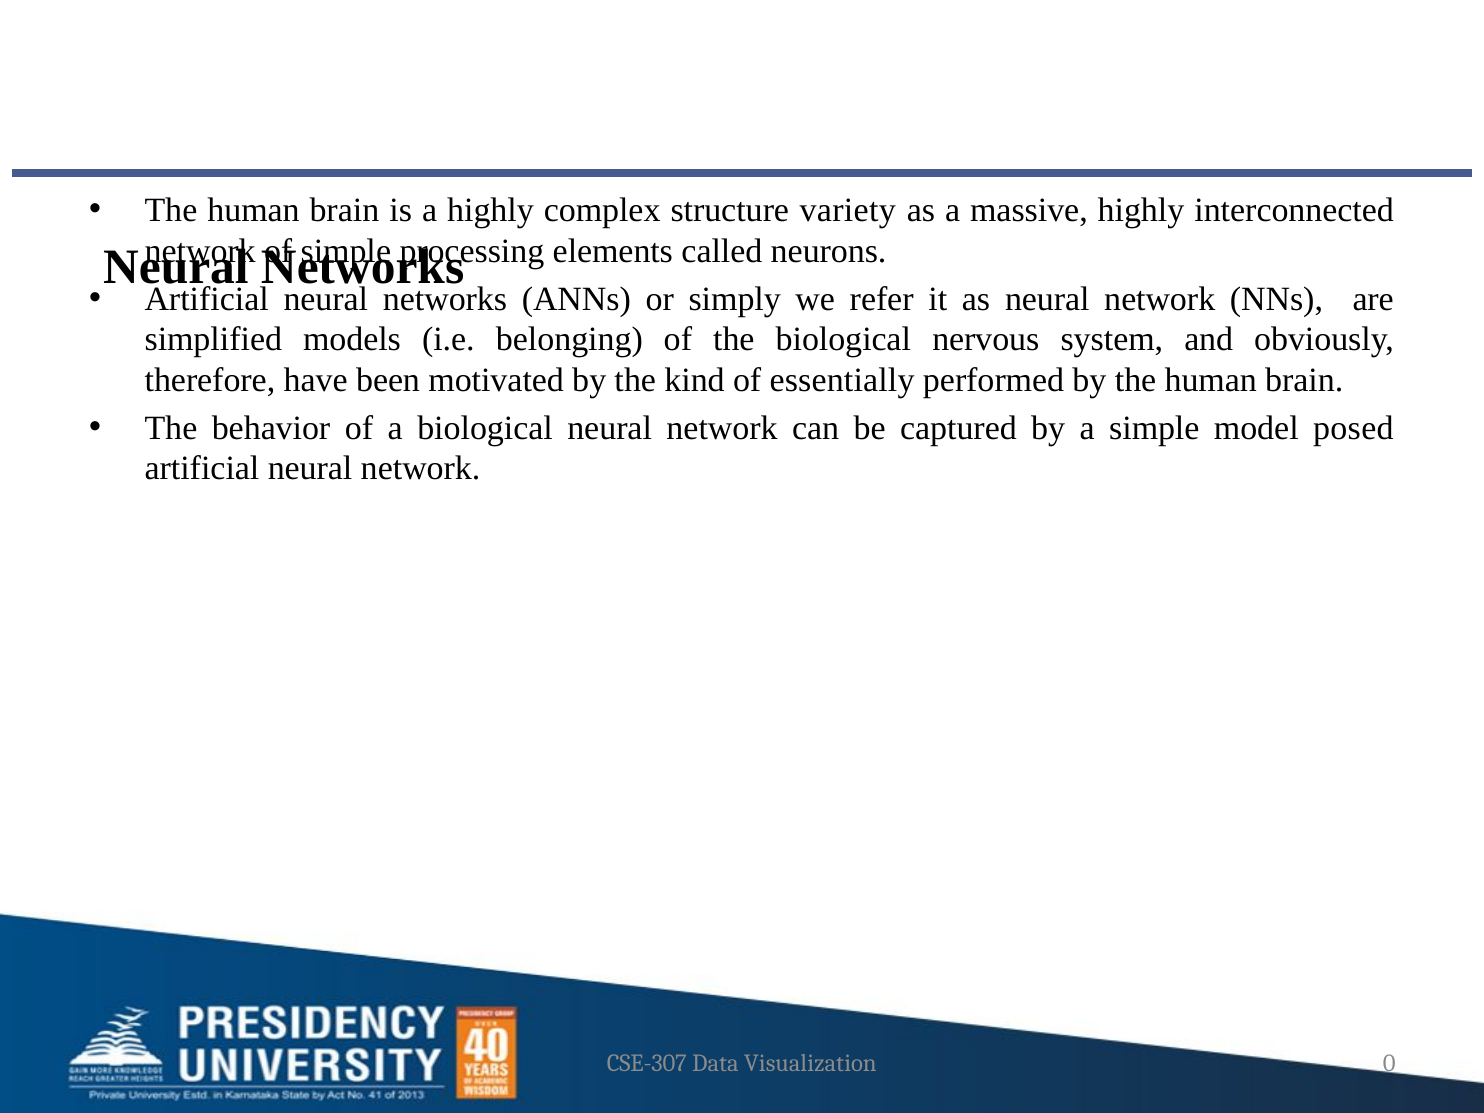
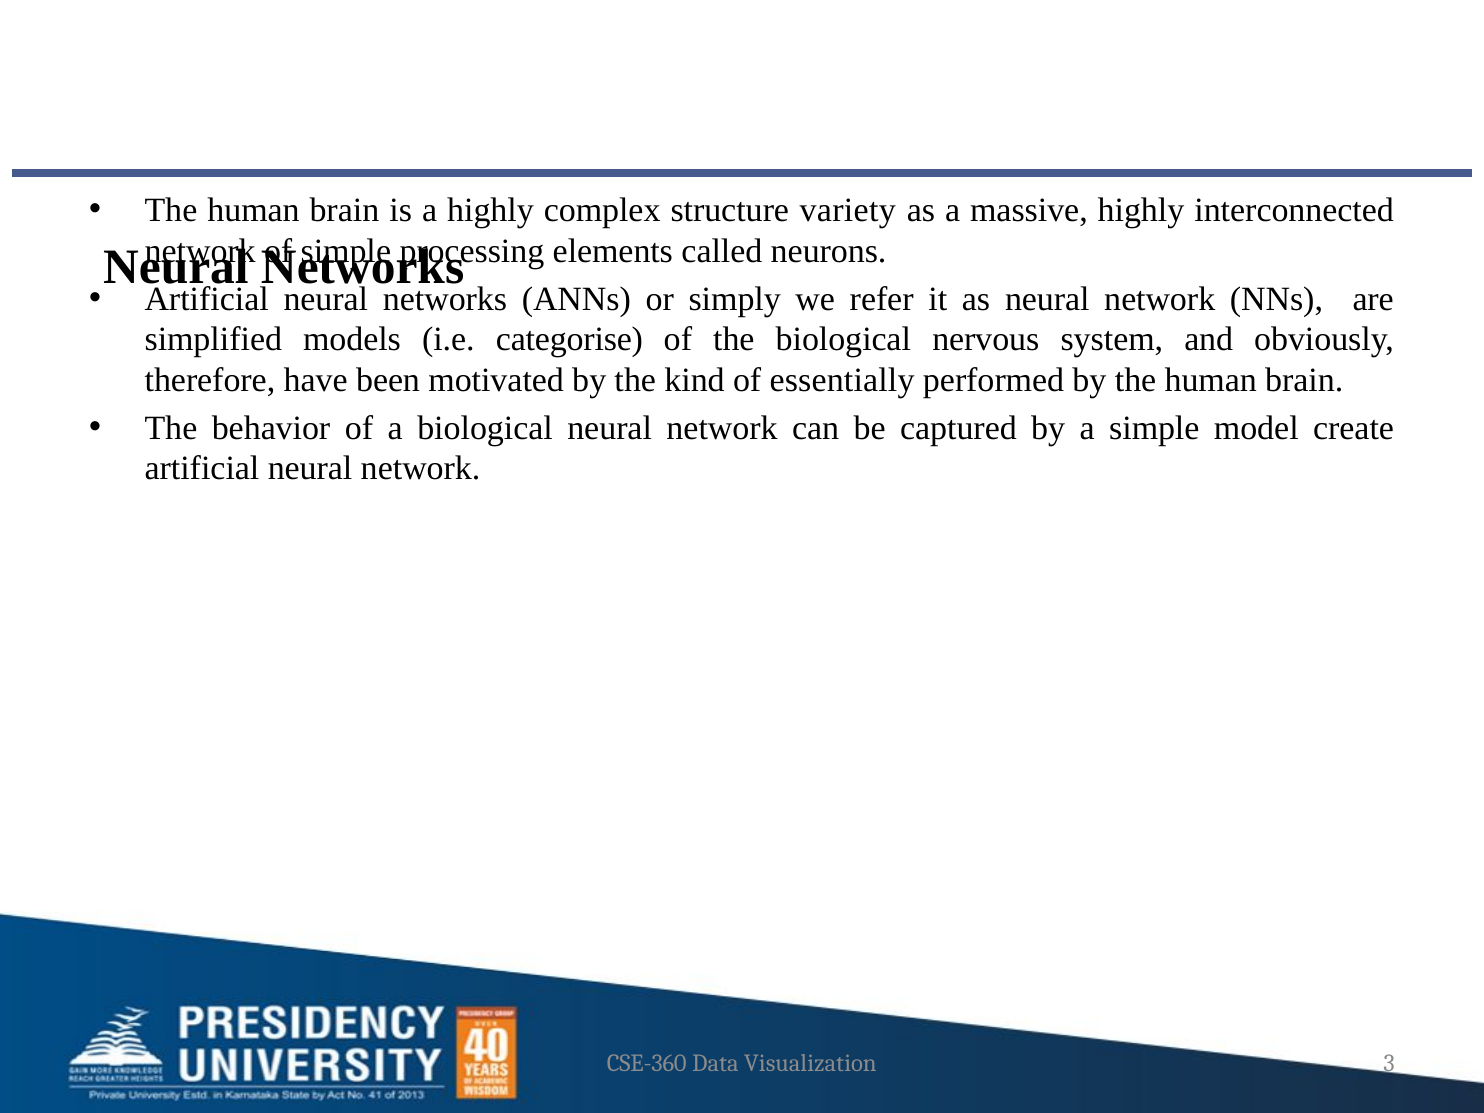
belonging: belonging -> categorise
posed: posed -> create
CSE-307: CSE-307 -> CSE-360
0: 0 -> 3
